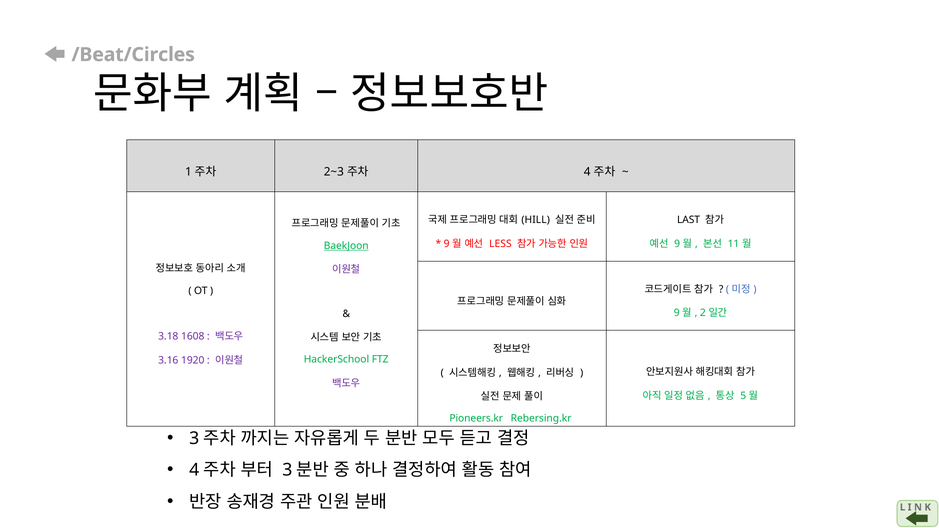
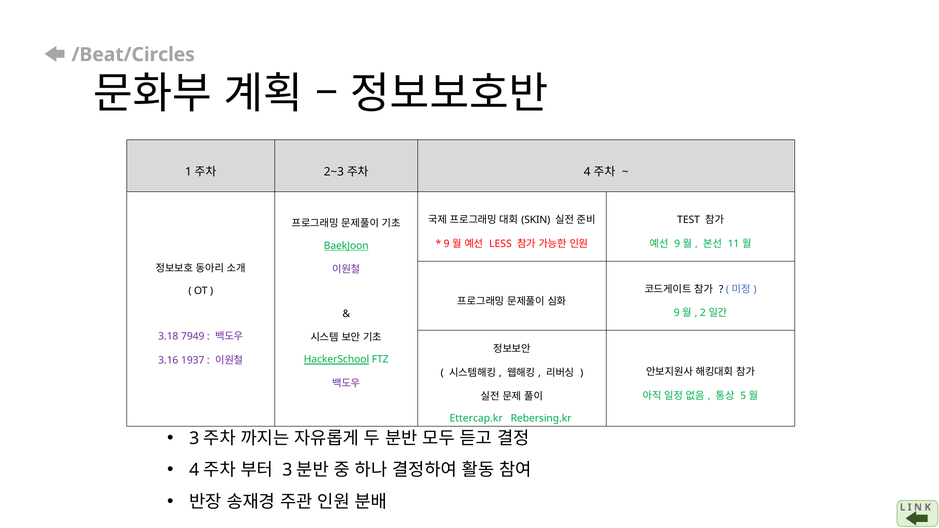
HILL: HILL -> SKIN
LAST: LAST -> TEST
1608: 1608 -> 7949
HackerSchool underline: none -> present
1920: 1920 -> 1937
Pioneers.kr: Pioneers.kr -> Ettercap.kr
